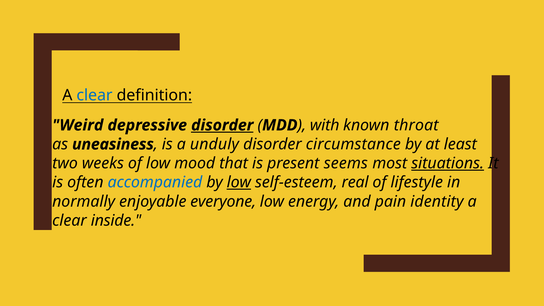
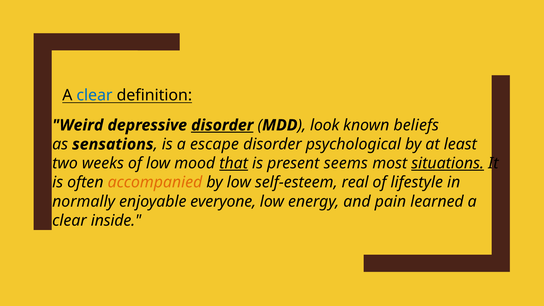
with: with -> look
throat: throat -> beliefs
uneasiness: uneasiness -> sensations
unduly: unduly -> escape
circumstance: circumstance -> psychological
that underline: none -> present
accompanied colour: blue -> orange
low at (239, 182) underline: present -> none
identity: identity -> learned
